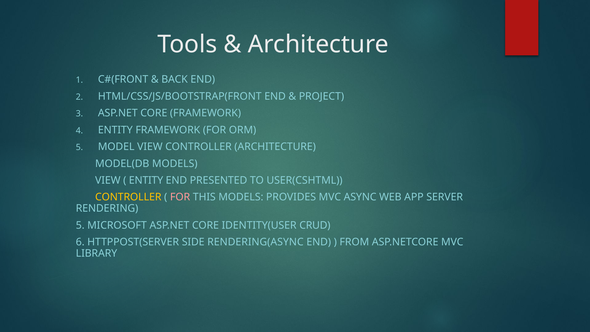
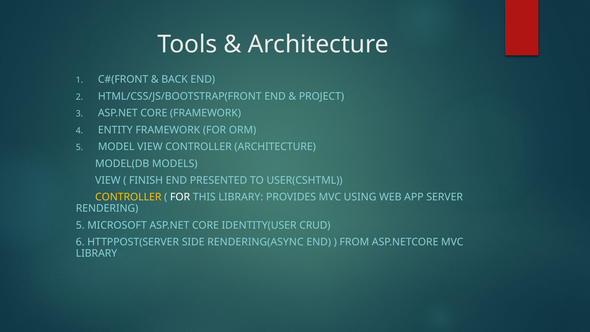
ENTITY at (146, 180): ENTITY -> FINISH
FOR at (180, 197) colour: pink -> white
THIS MODELS: MODELS -> LIBRARY
ASYNC: ASYNC -> USING
